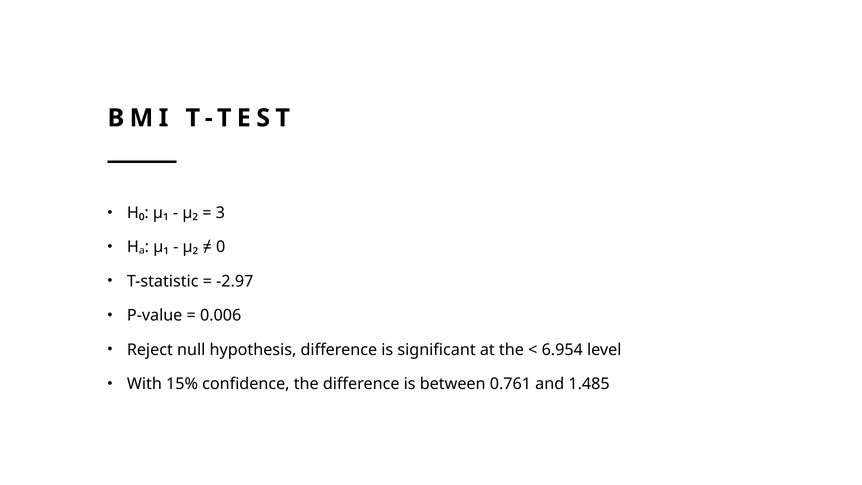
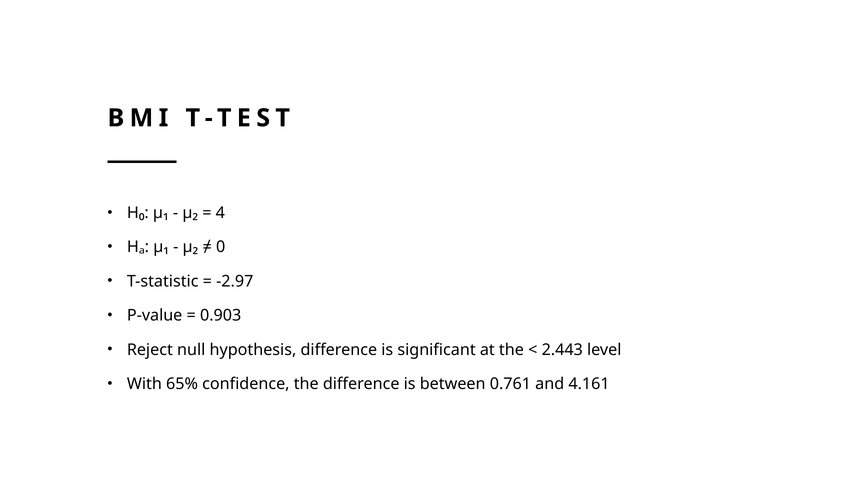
3: 3 -> 4
0.006: 0.006 -> 0.903
6.954: 6.954 -> 2.443
15%: 15% -> 65%
1.485: 1.485 -> 4.161
